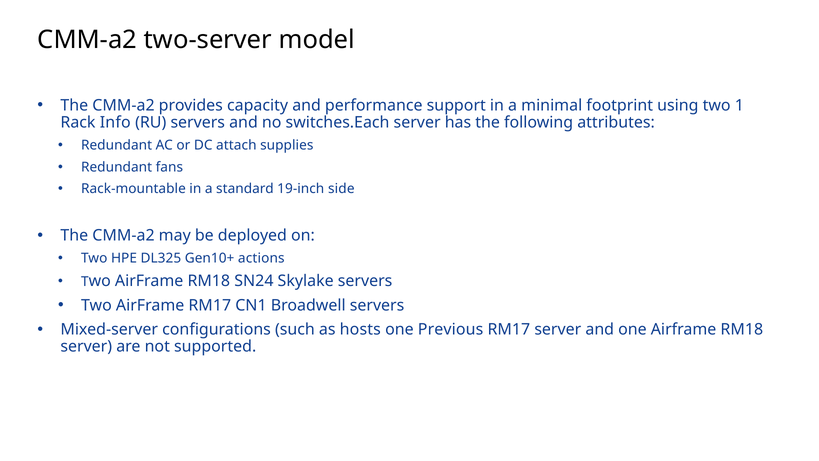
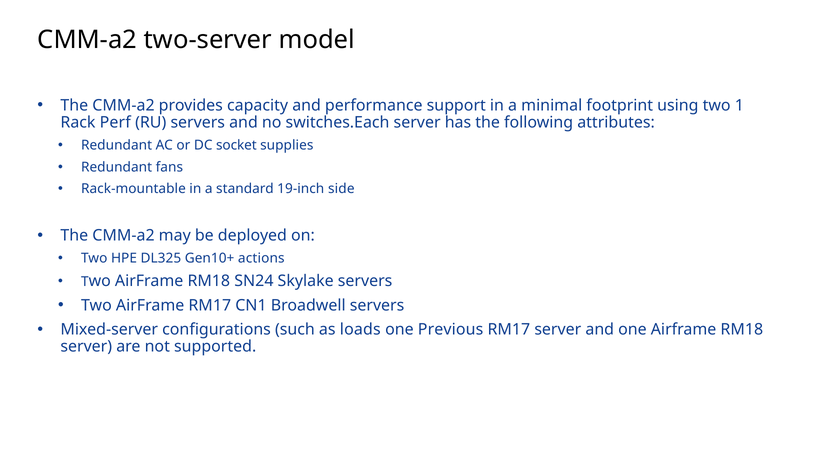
Info: Info -> Perf
attach: attach -> socket
hosts: hosts -> loads
